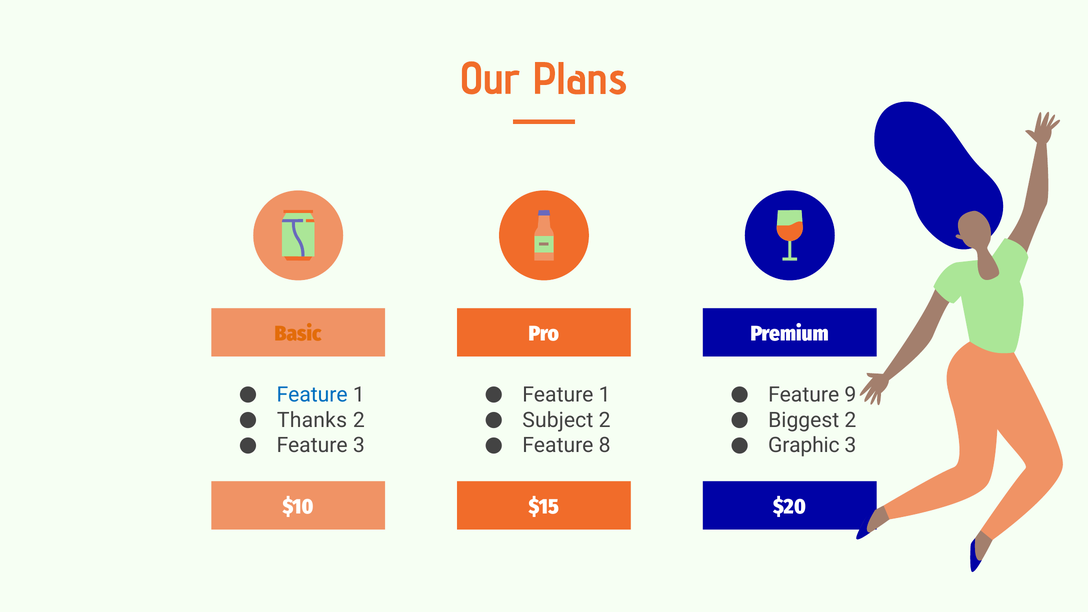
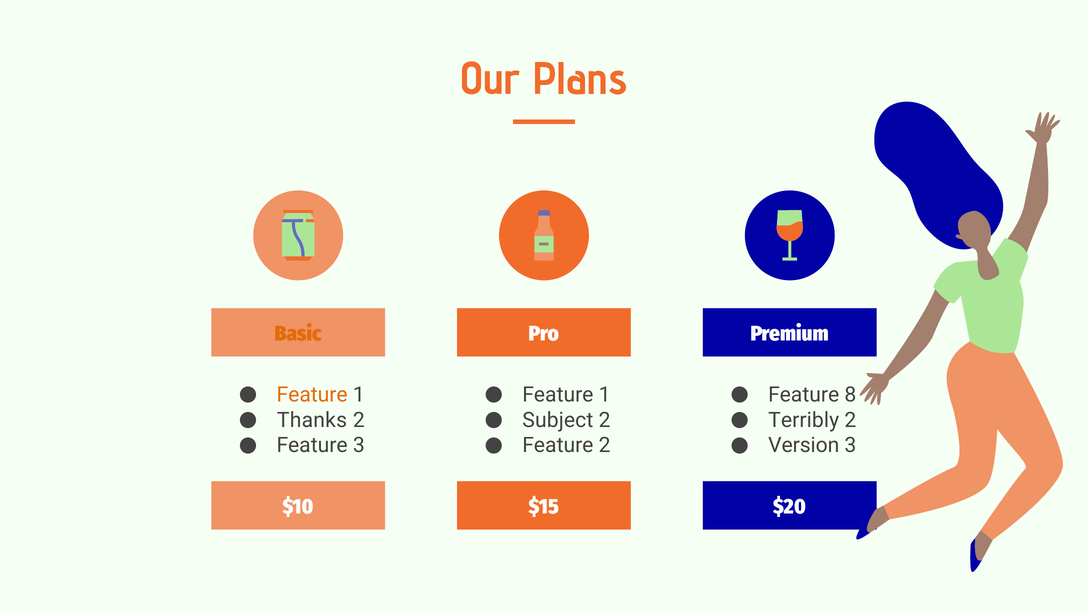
Feature at (312, 395) colour: blue -> orange
9: 9 -> 8
Biggest: Biggest -> Terribly
Feature 8: 8 -> 2
Graphic: Graphic -> Version
